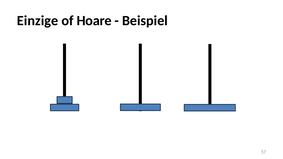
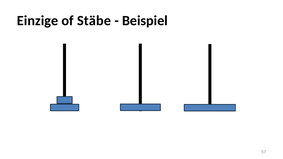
Hoare: Hoare -> Stäbe
